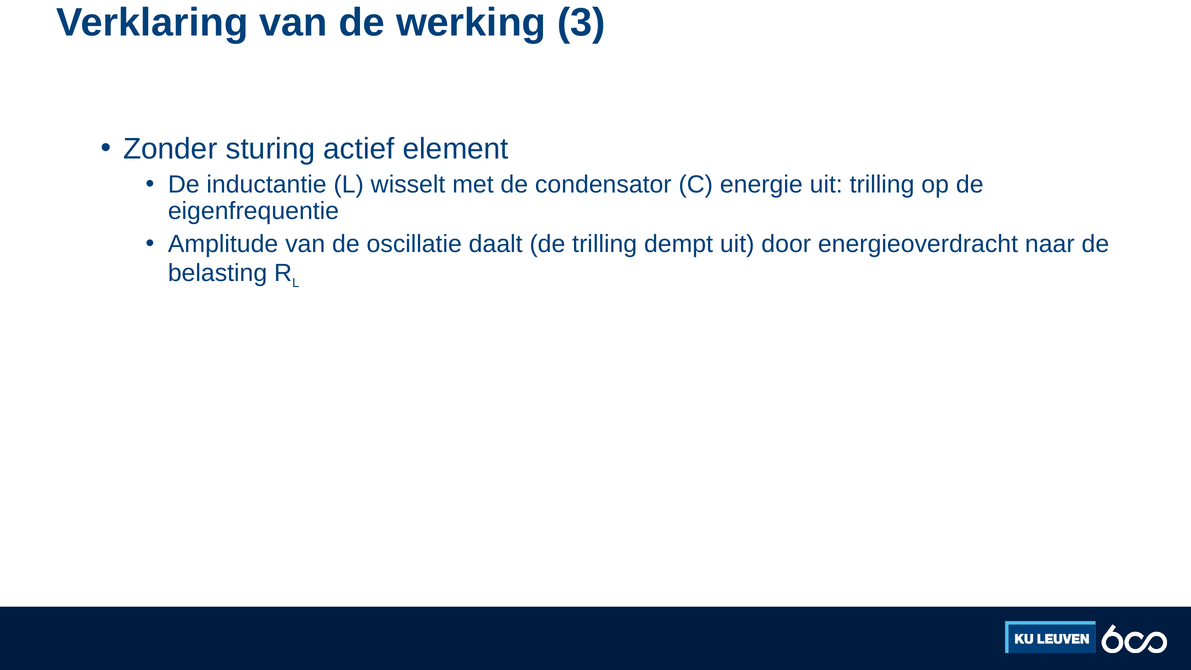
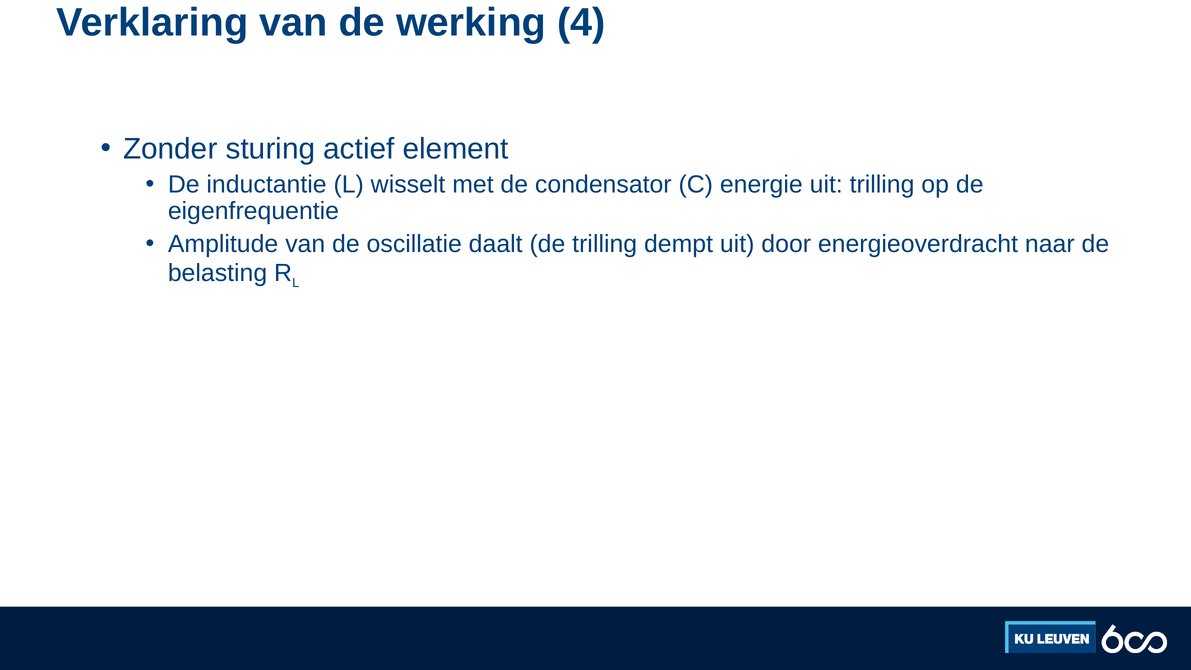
3: 3 -> 4
